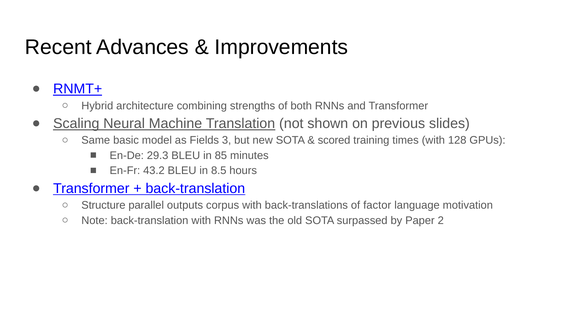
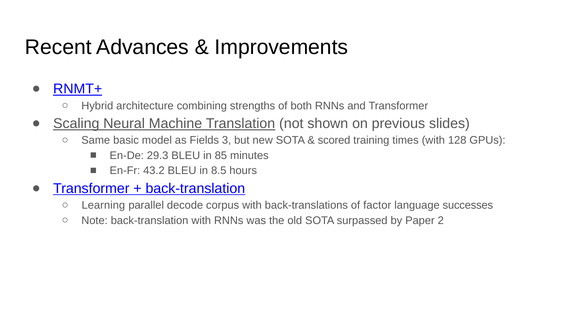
Structure: Structure -> Learning
outputs: outputs -> decode
motivation: motivation -> successes
